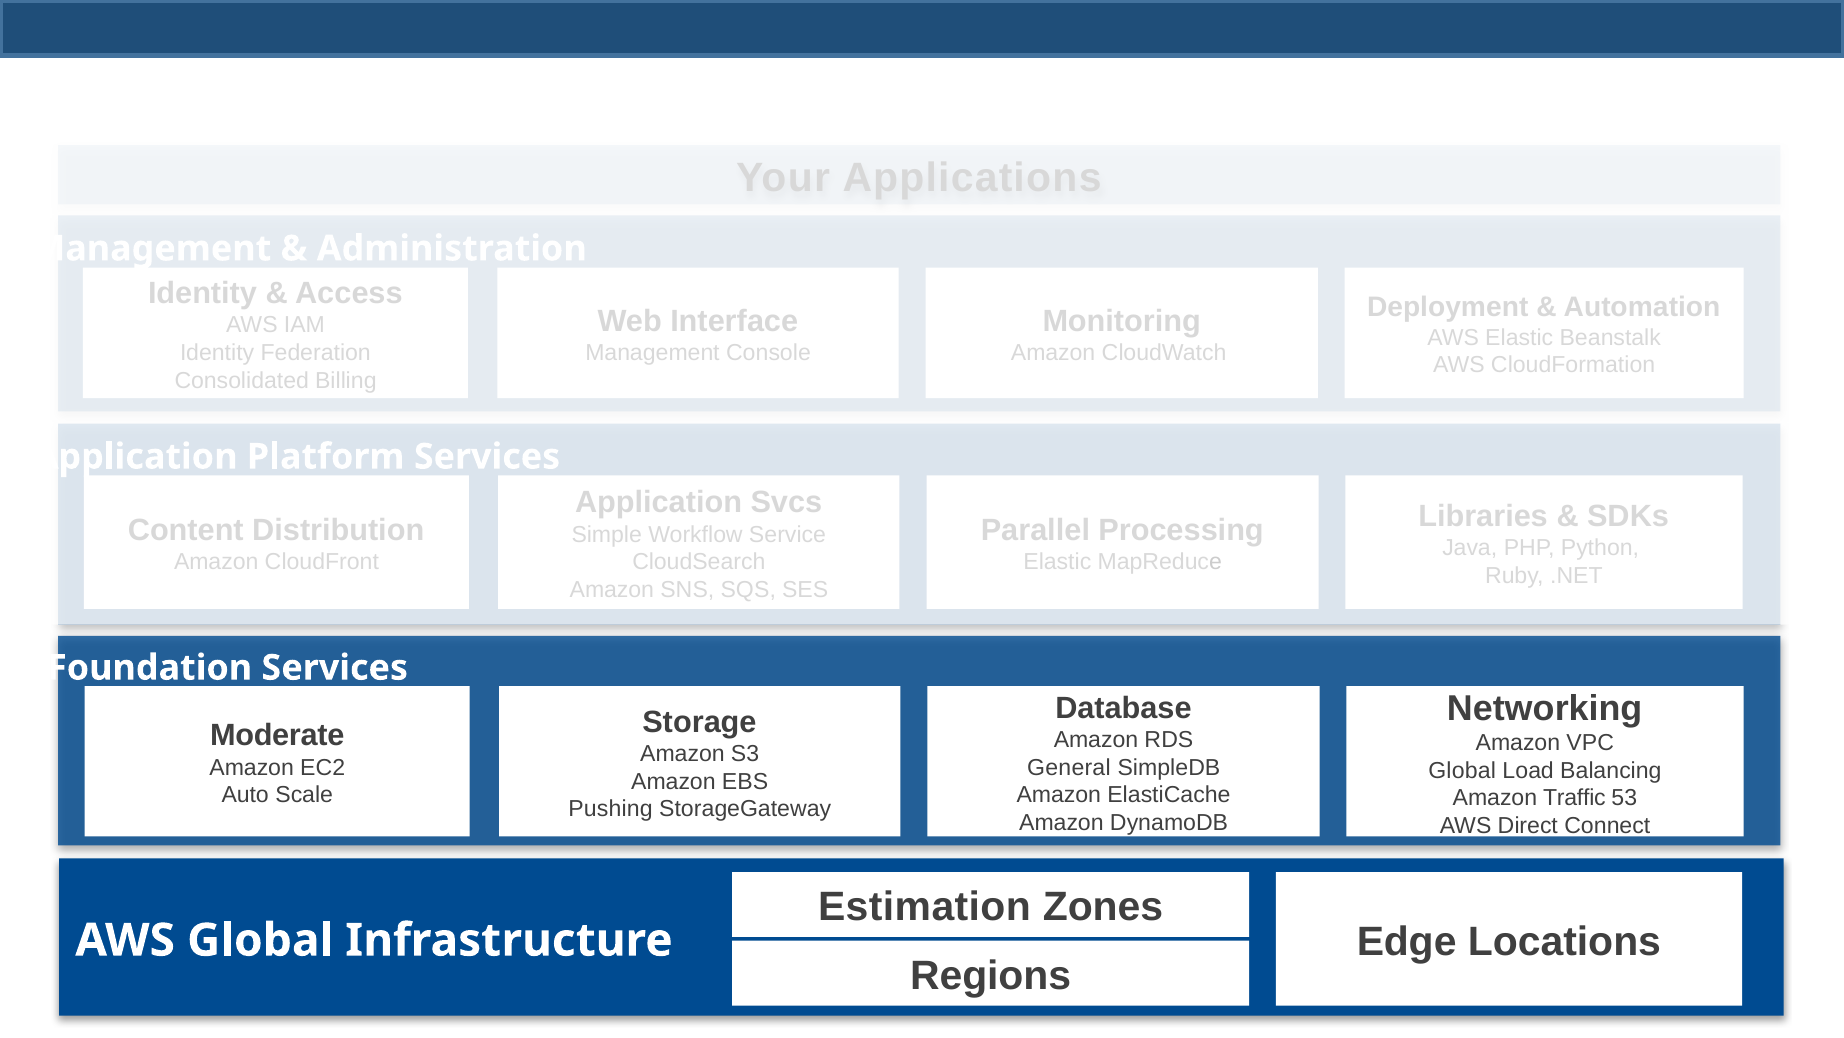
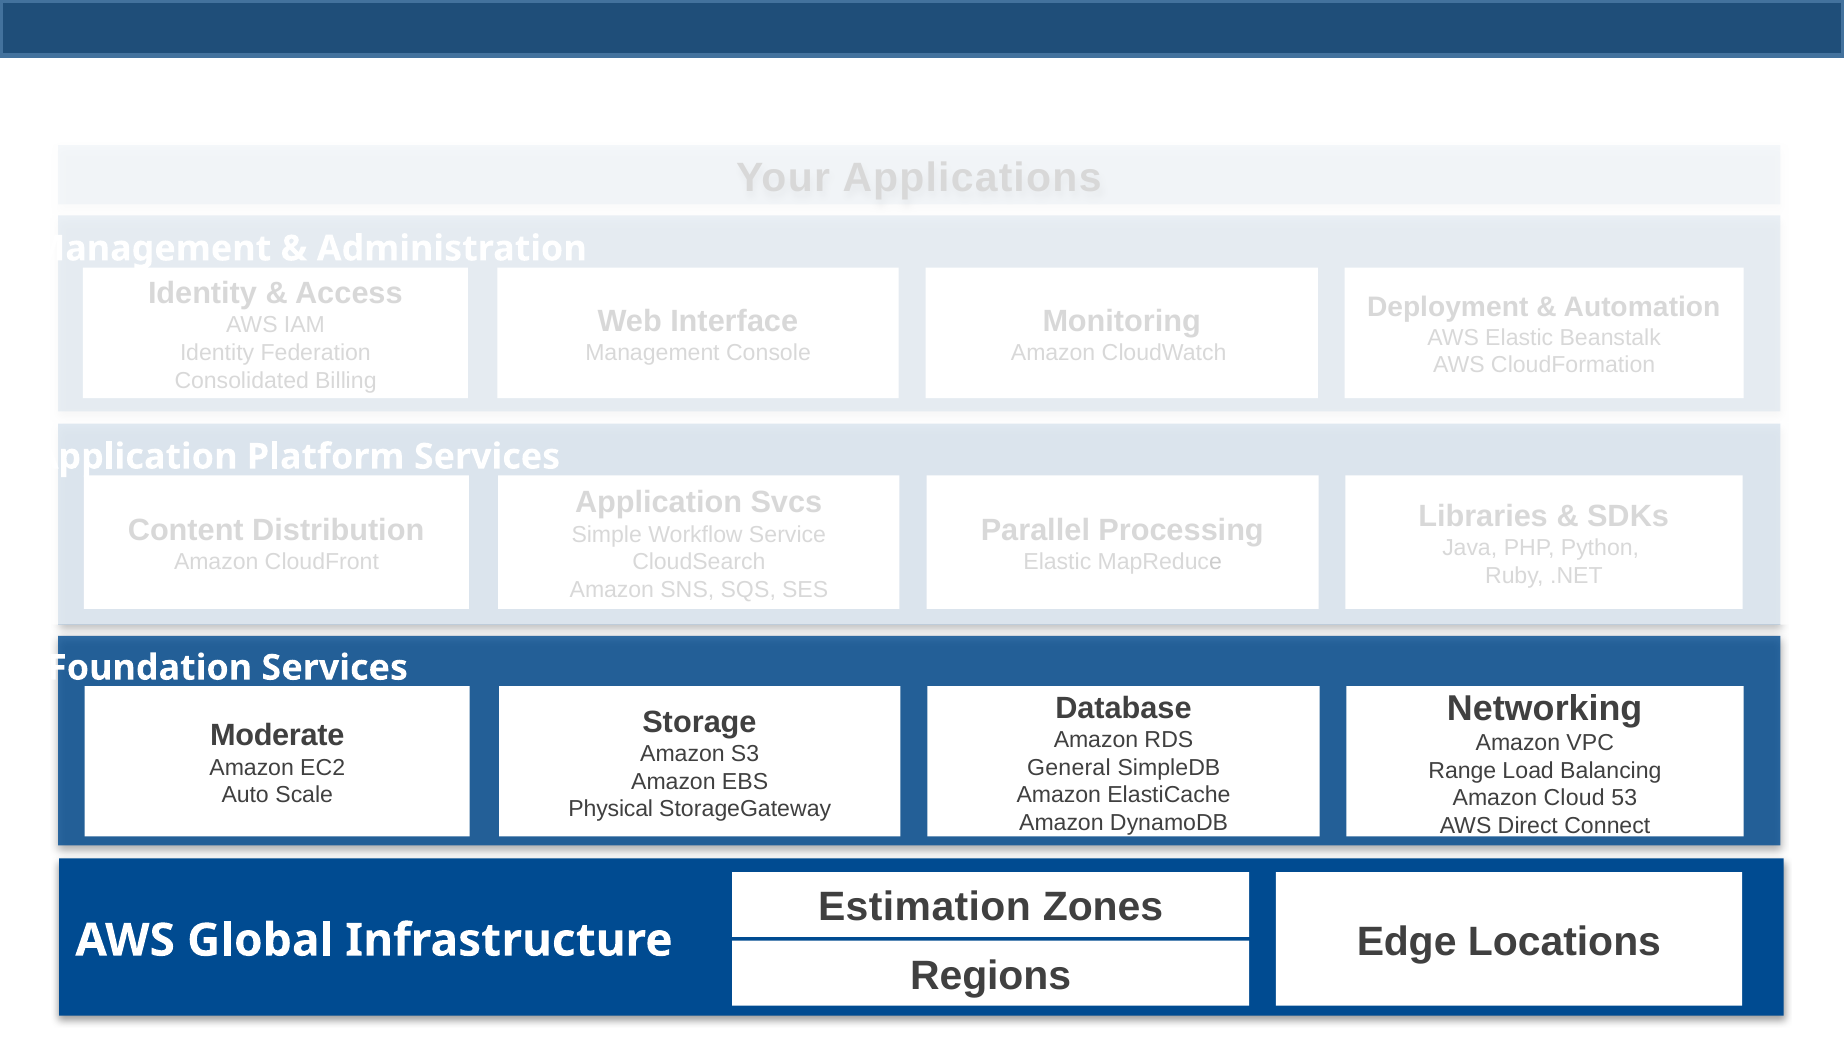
Global at (1462, 770): Global -> Range
Traffic: Traffic -> Cloud
Pushing: Pushing -> Physical
